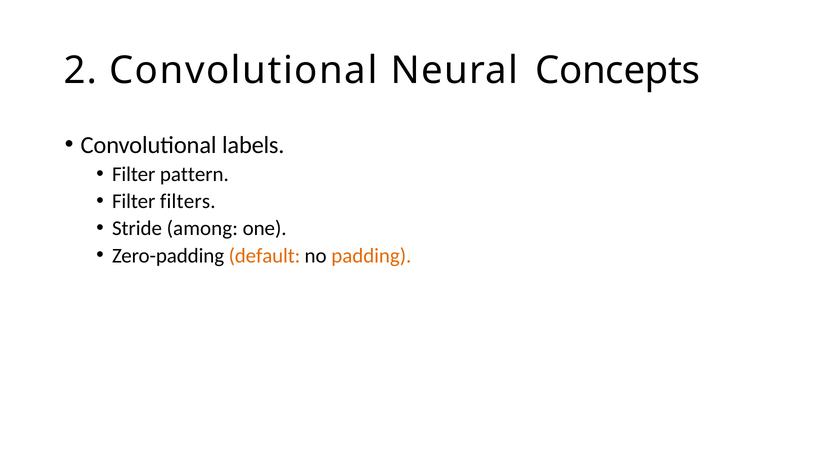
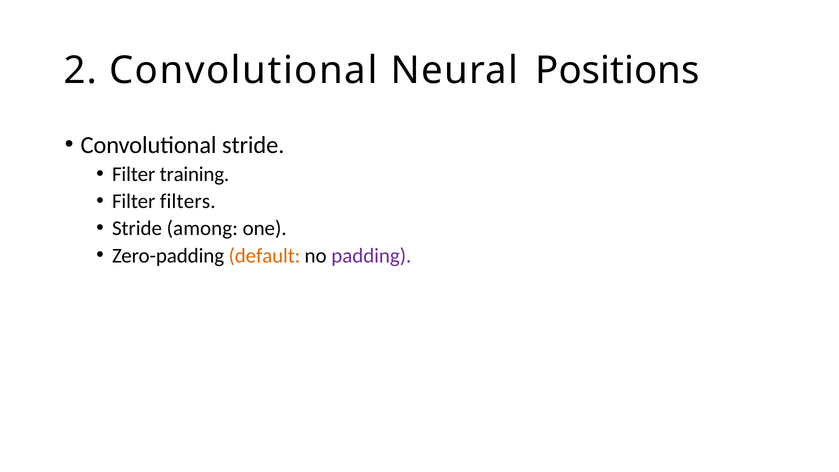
Concepts: Concepts -> Positions
Convolutional labels: labels -> stride
pattern: pattern -> training
padding colour: orange -> purple
